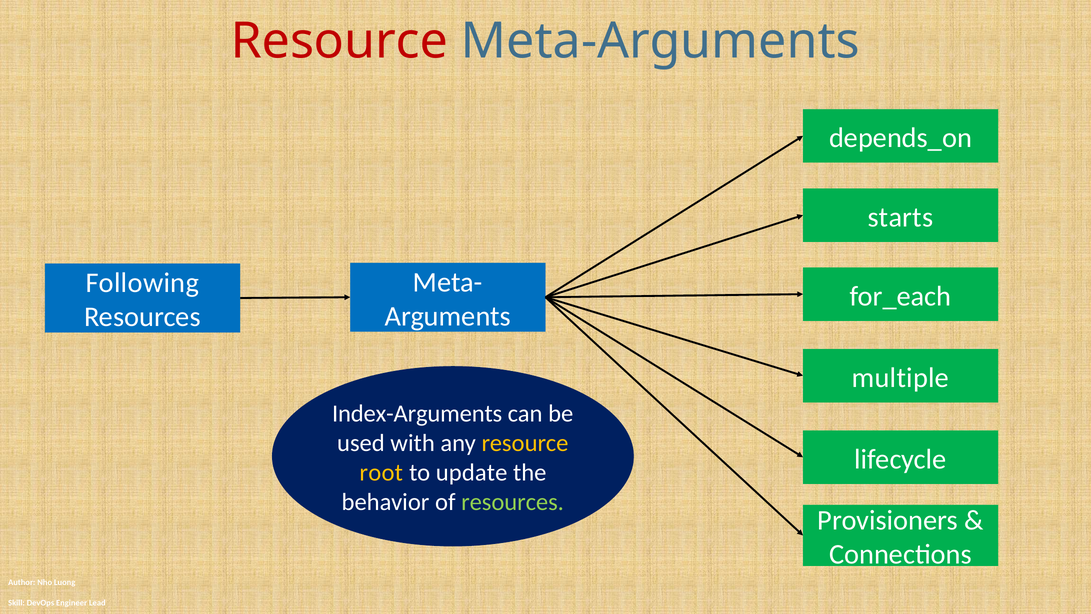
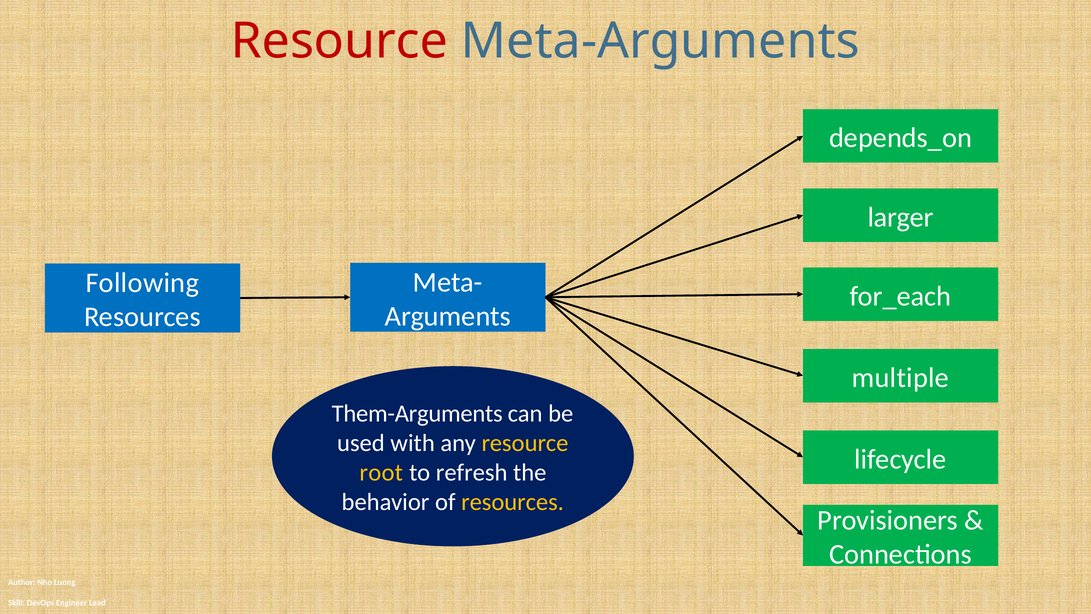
starts: starts -> larger
Index-Arguments: Index-Arguments -> Them-Arguments
update: update -> refresh
resources at (513, 502) colour: light green -> yellow
